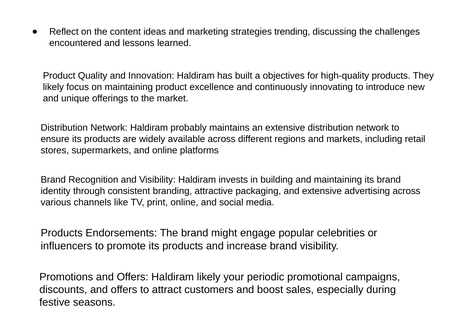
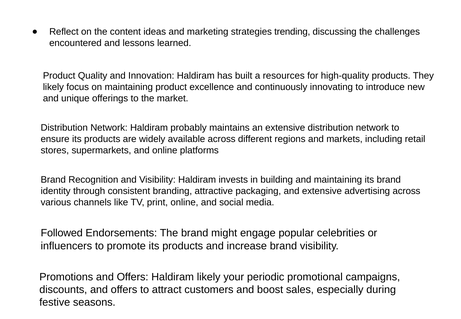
objectives: objectives -> resources
Products at (62, 233): Products -> Followed
